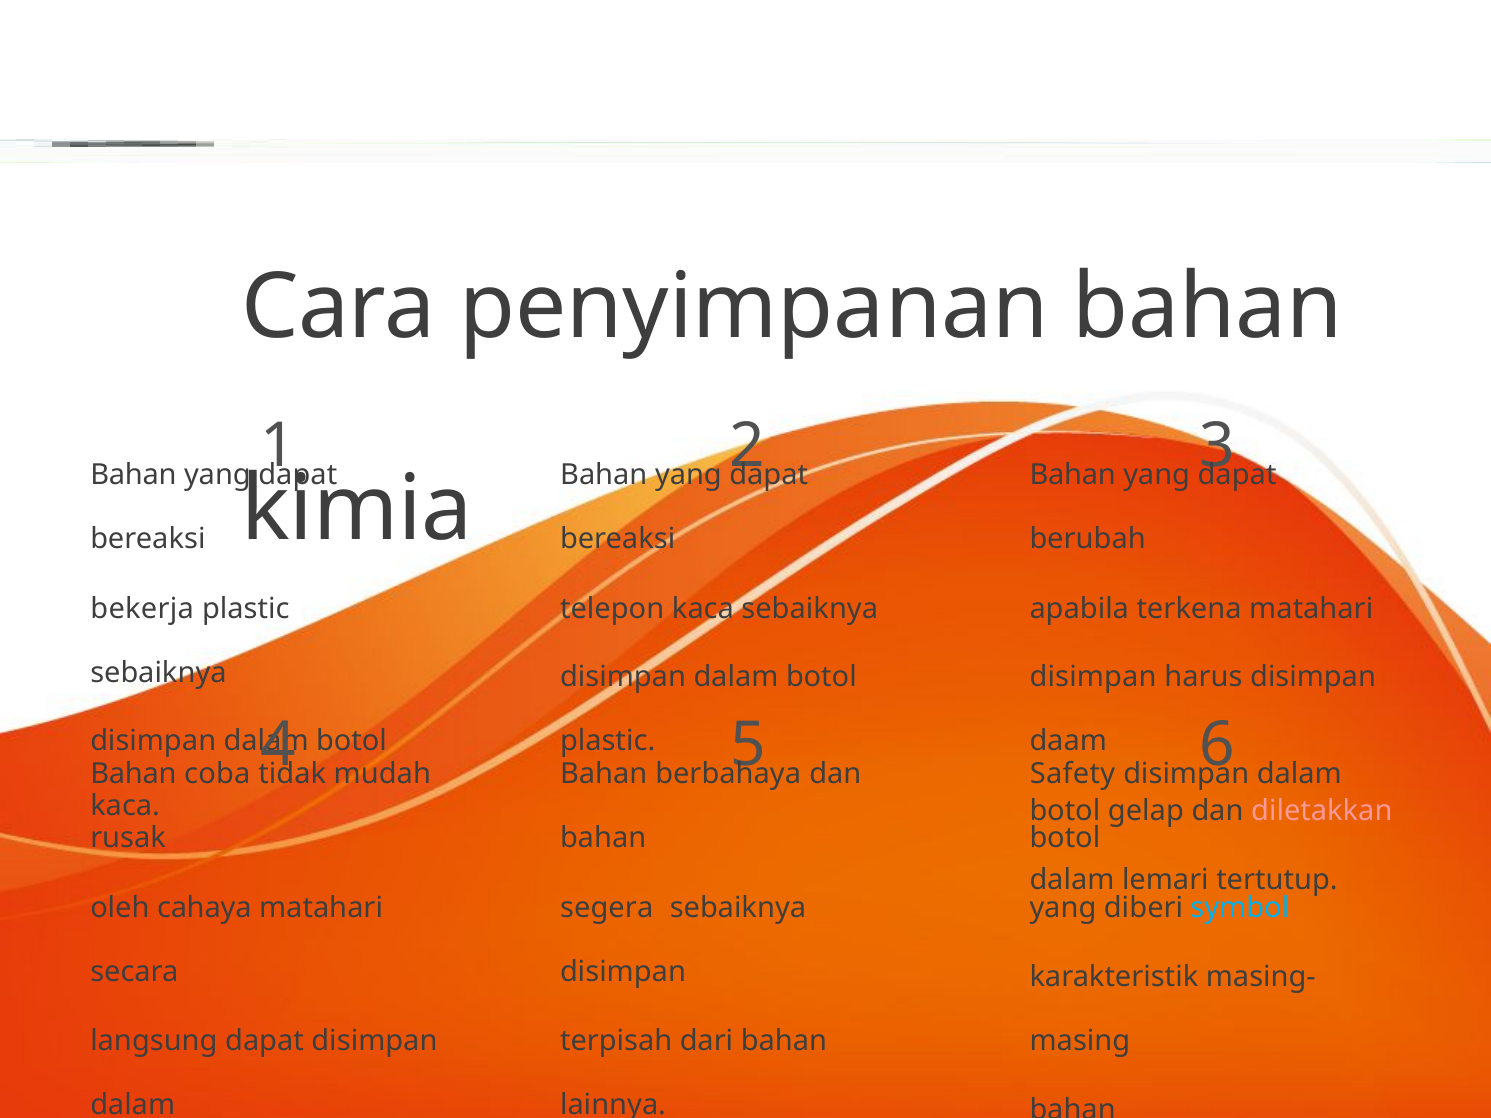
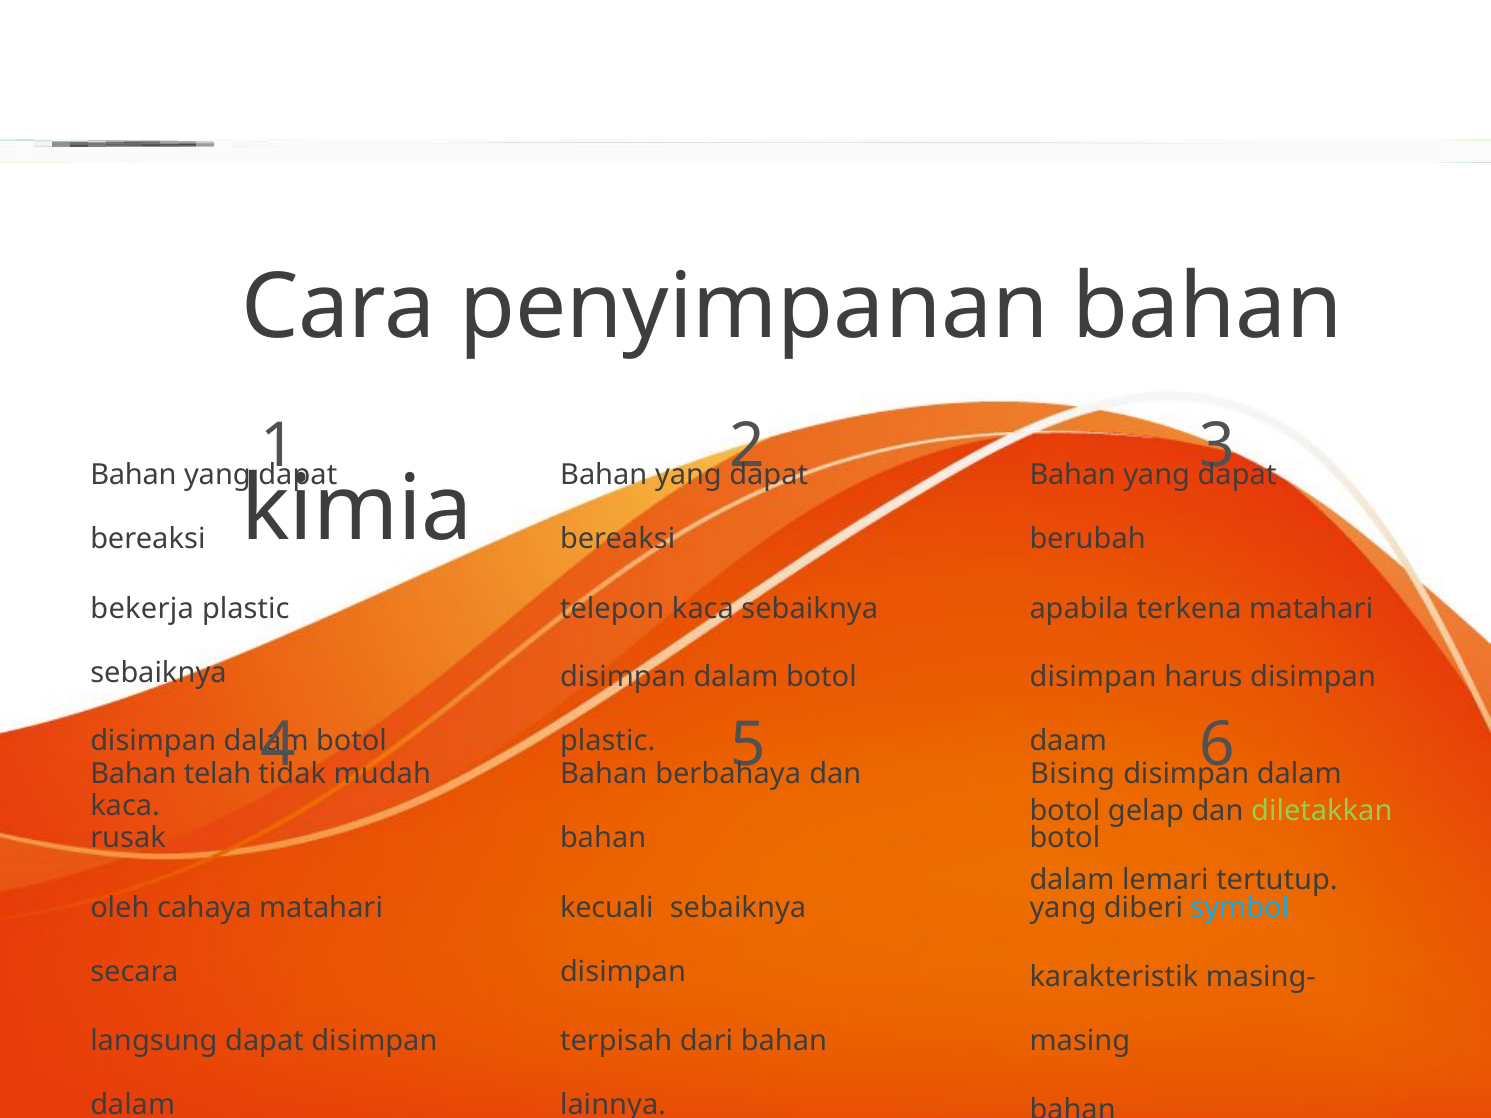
coba: coba -> telah
Safety: Safety -> Bising
diletakkan colour: pink -> light green
segera: segera -> kecuali
